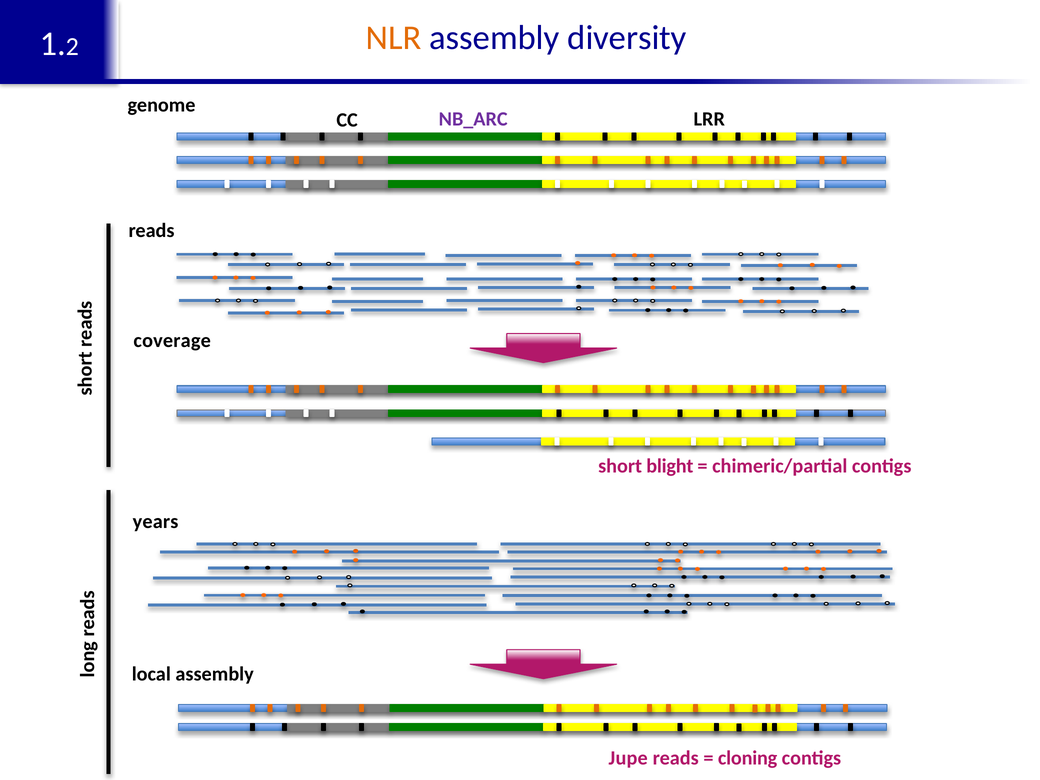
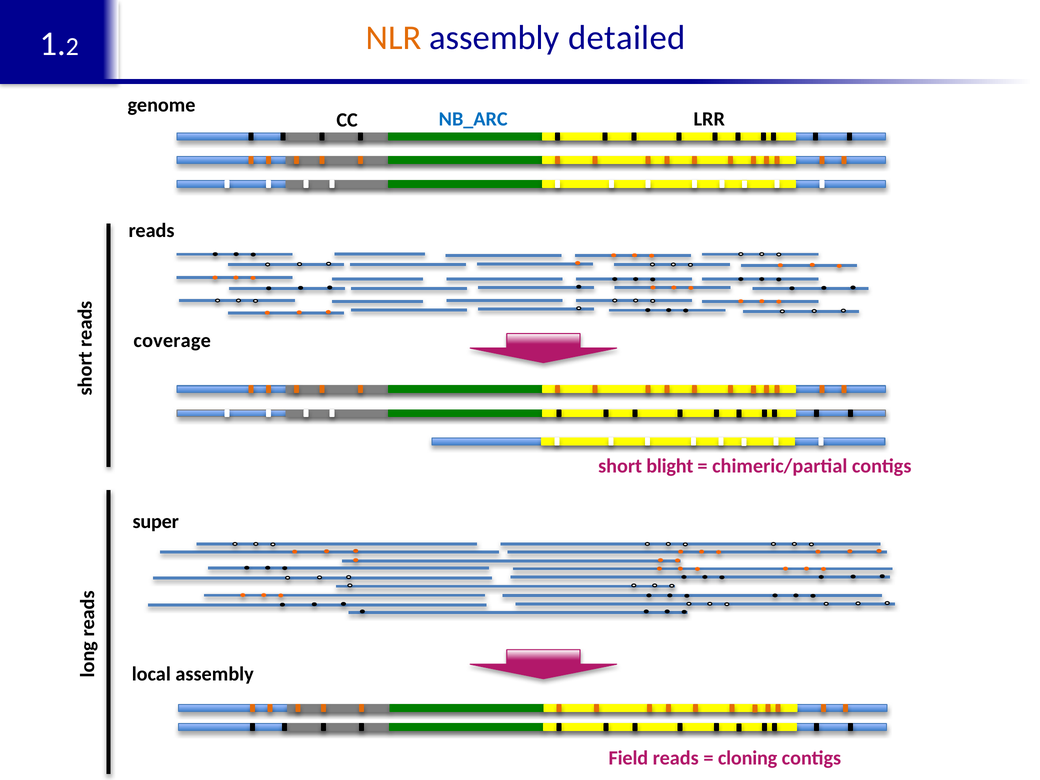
diversity: diversity -> detailed
NB_ARC colour: purple -> blue
years: years -> super
Jupe: Jupe -> Field
